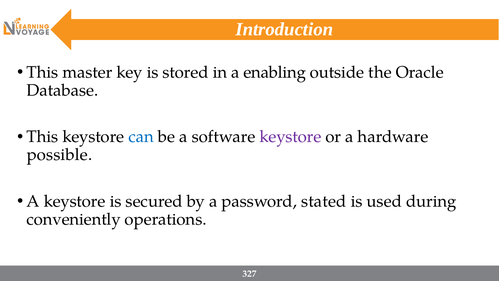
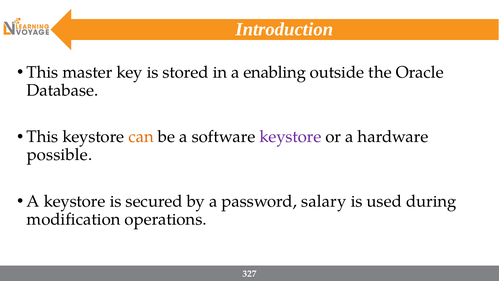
can colour: blue -> orange
stated: stated -> salary
conveniently: conveniently -> modification
